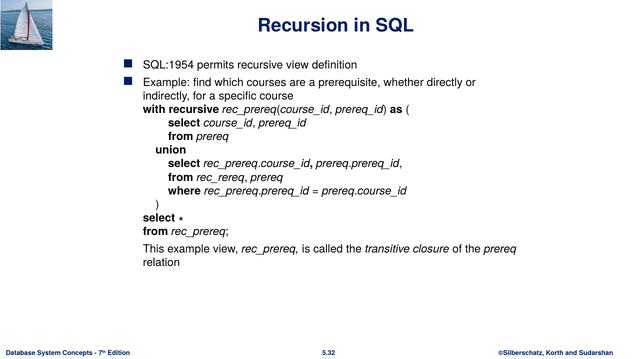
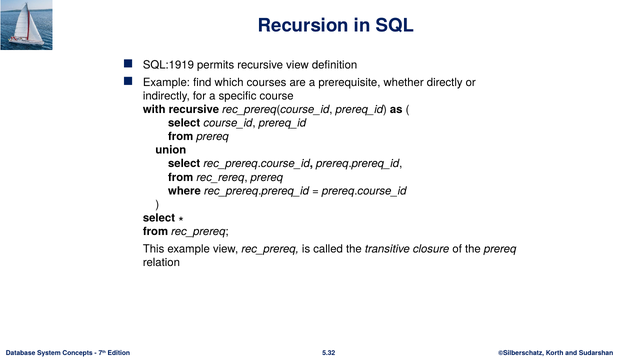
SQL:1954: SQL:1954 -> SQL:1919
